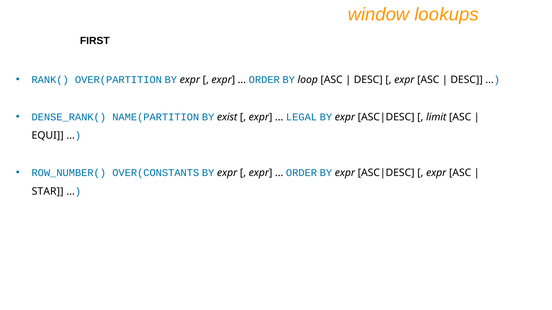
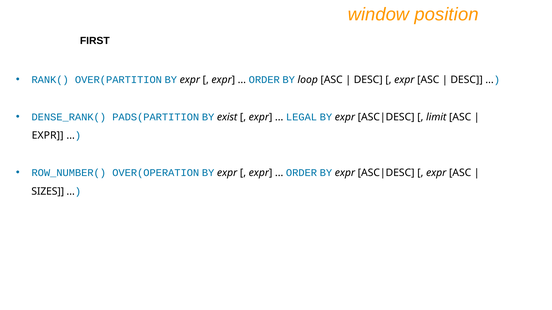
lookups: lookups -> position
NAME(PARTITION: NAME(PARTITION -> PADS(PARTITION
EQUI at (48, 136): EQUI -> EXPR
OVER(CONSTANTS: OVER(CONSTANTS -> OVER(OPERATION
STAR: STAR -> SIZES
